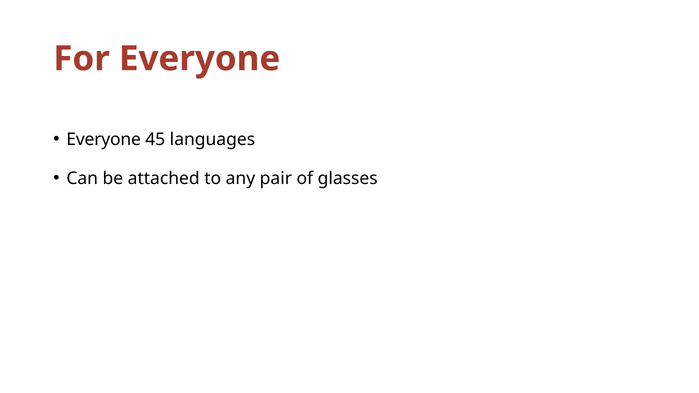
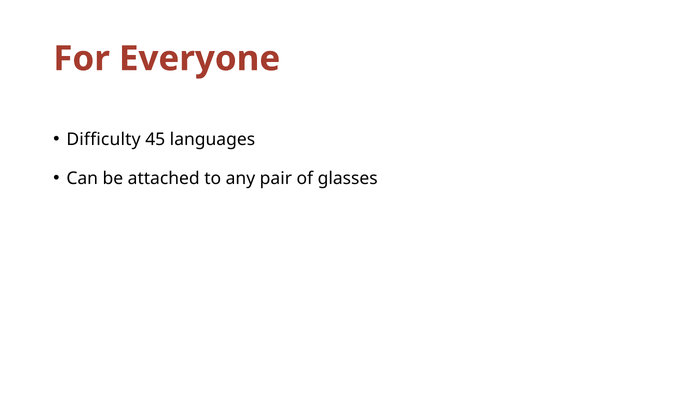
Everyone at (104, 140): Everyone -> Difficulty
